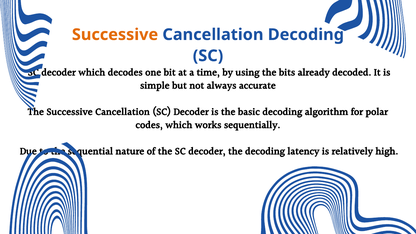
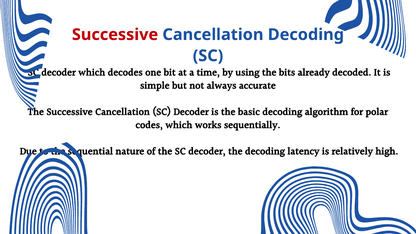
Successive at (115, 35) colour: orange -> red
